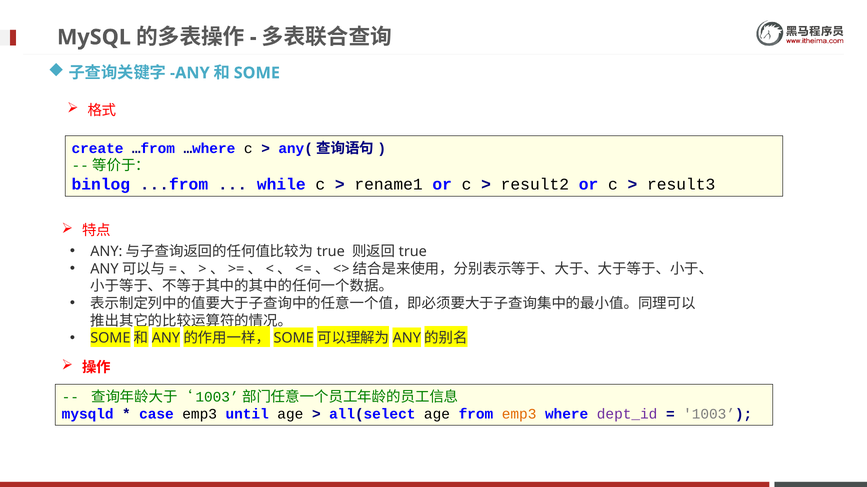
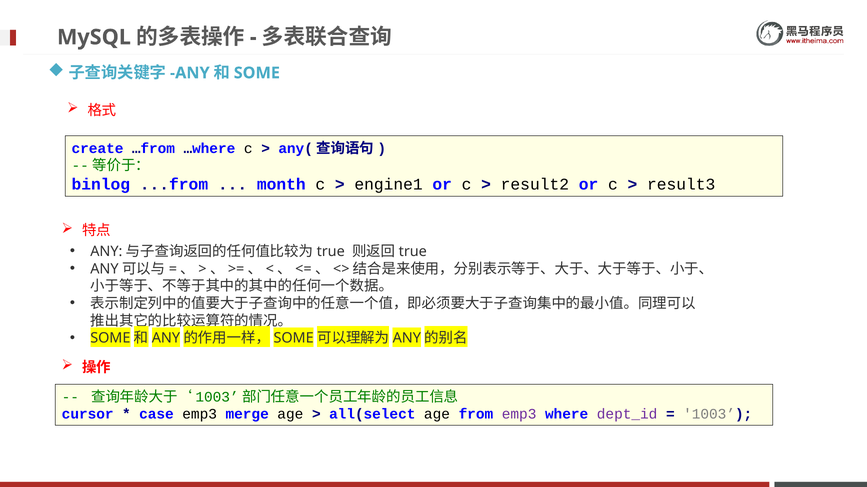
while: while -> month
rename1: rename1 -> engine1
mysqld: mysqld -> cursor
until: until -> merge
emp3 at (519, 415) colour: orange -> purple
